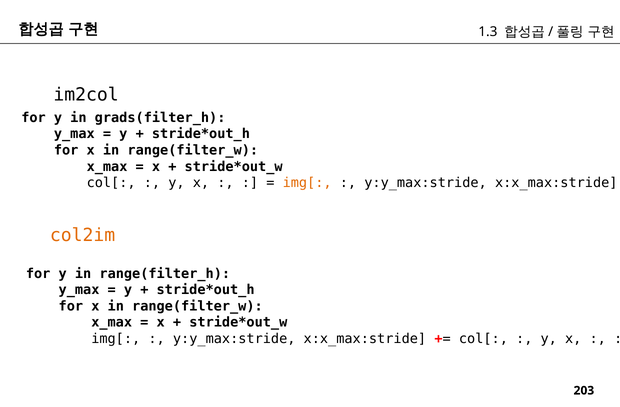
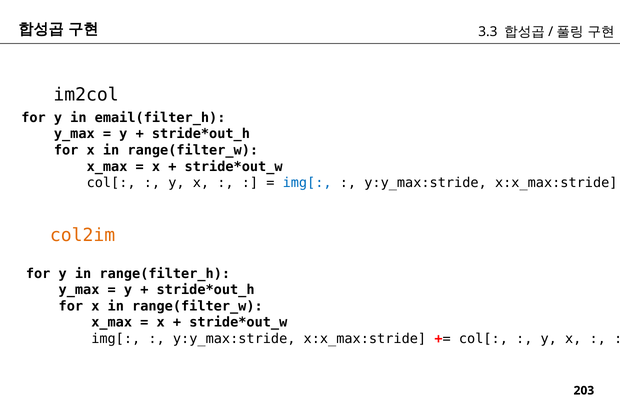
1.3: 1.3 -> 3.3
grads(filter_h: grads(filter_h -> email(filter_h
img[ at (307, 183) colour: orange -> blue
